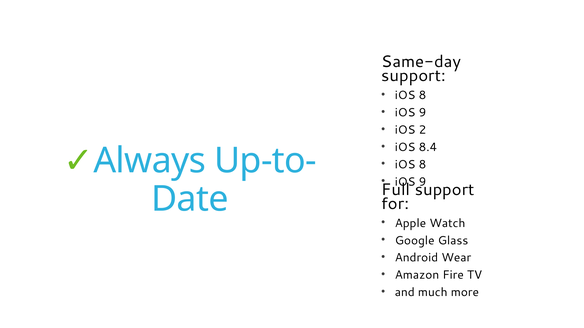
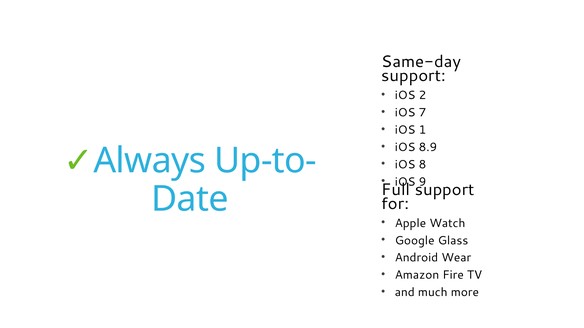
8 at (422, 96): 8 -> 2
9 at (422, 113): 9 -> 7
2: 2 -> 1
8.4: 8.4 -> 8.9
